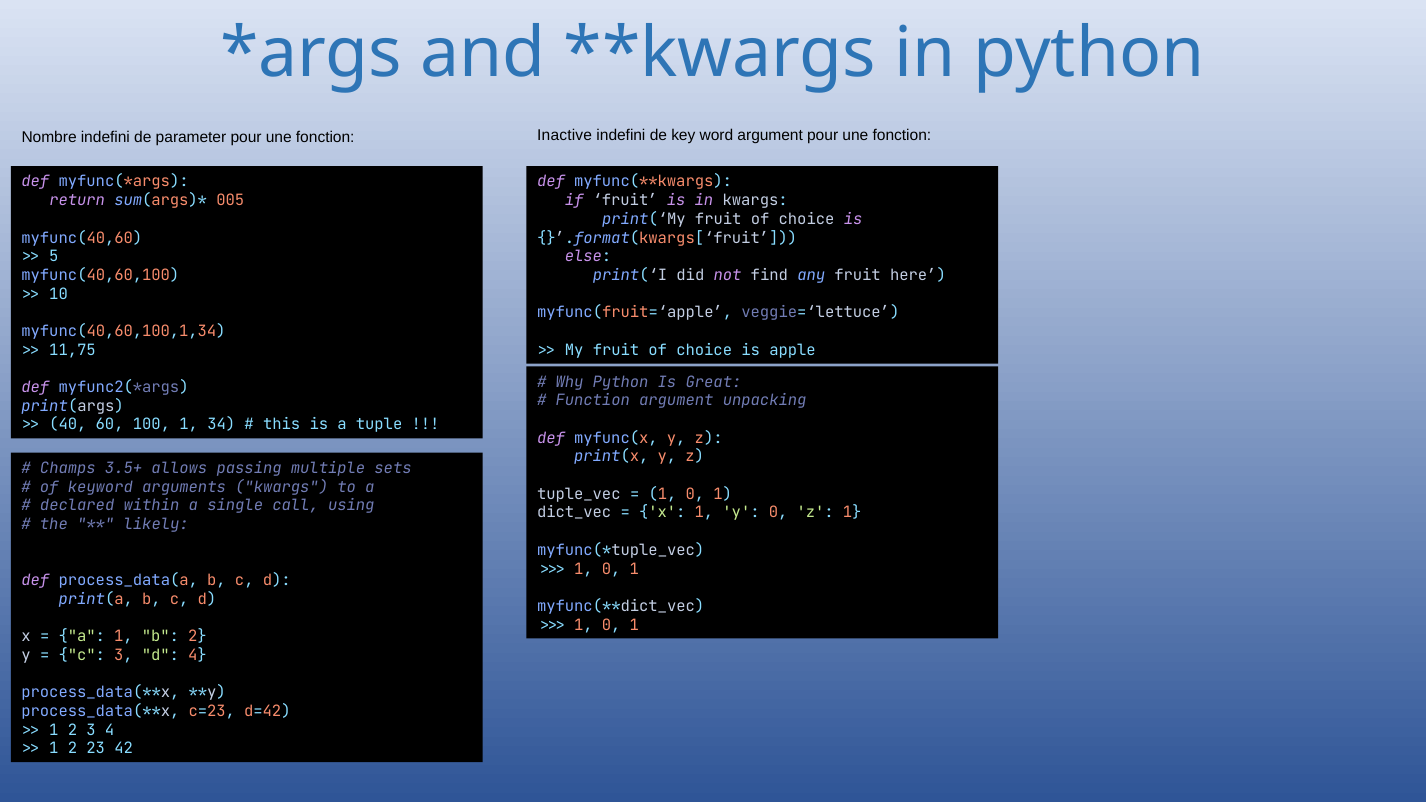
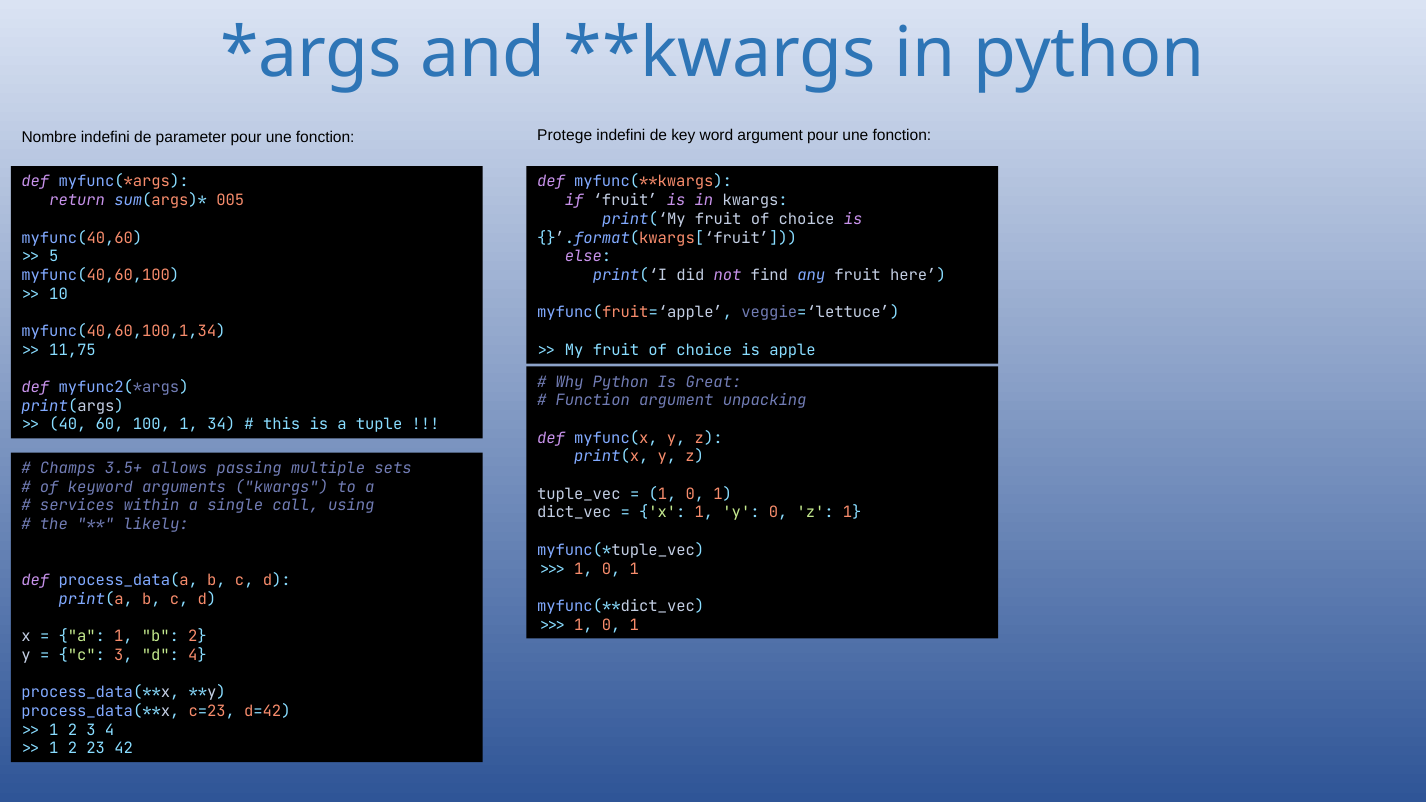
Inactive: Inactive -> Protege
declared: declared -> services
